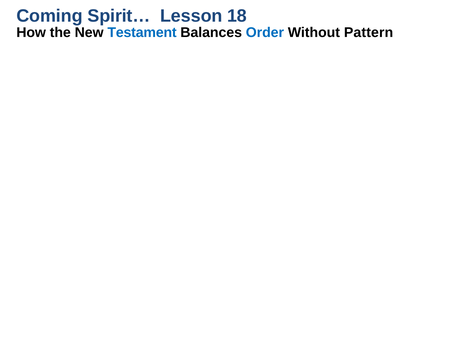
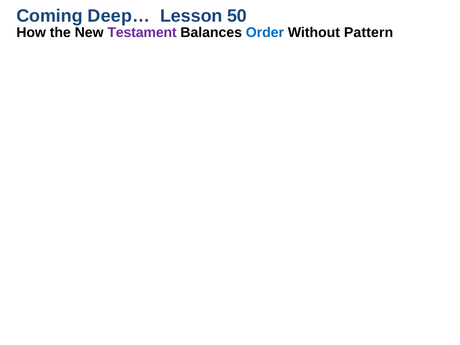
Spirit…: Spirit… -> Deep…
18: 18 -> 50
Testament colour: blue -> purple
